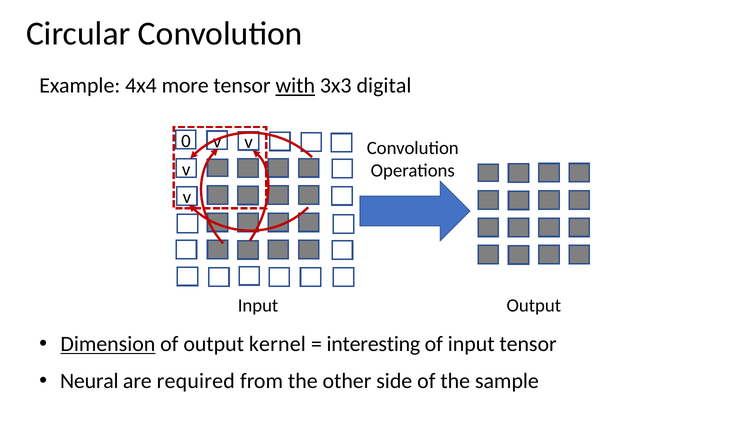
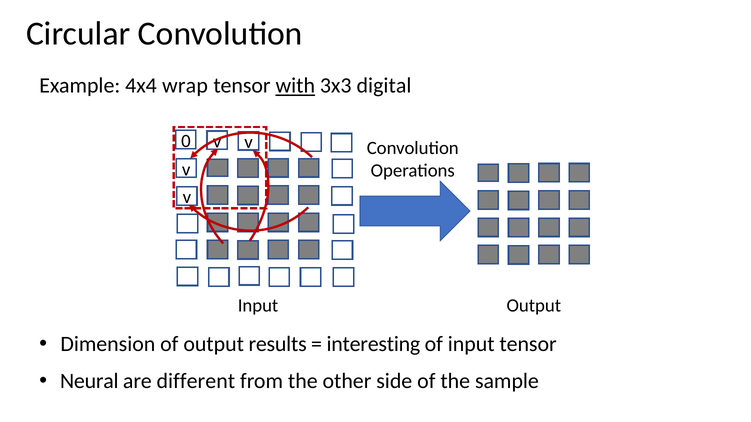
more: more -> wrap
Dimension underline: present -> none
kernel: kernel -> results
required: required -> different
